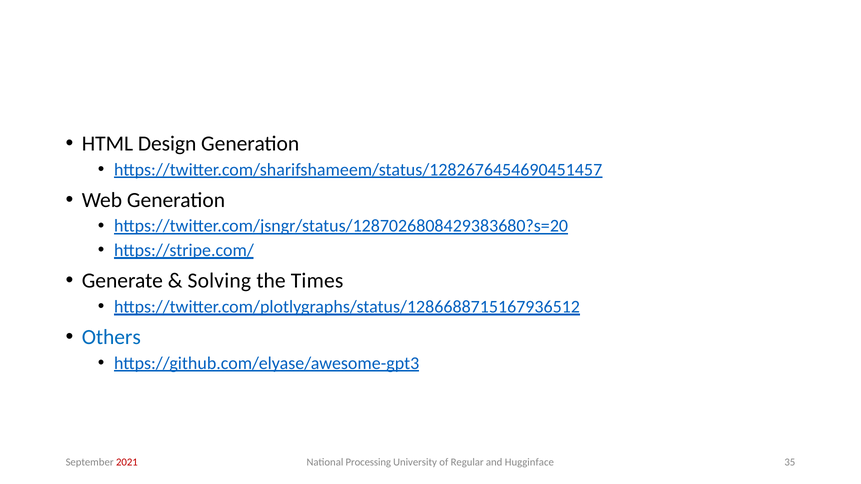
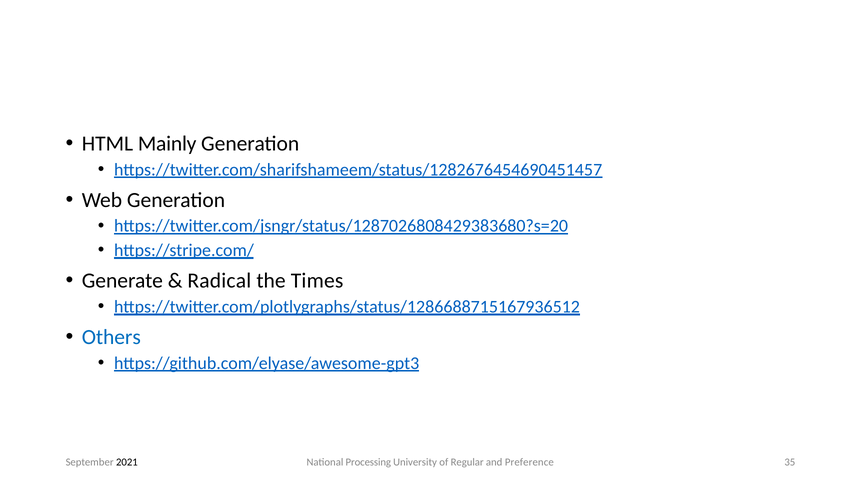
Design: Design -> Mainly
Solving: Solving -> Radical
Hugginface: Hugginface -> Preference
2021 colour: red -> black
